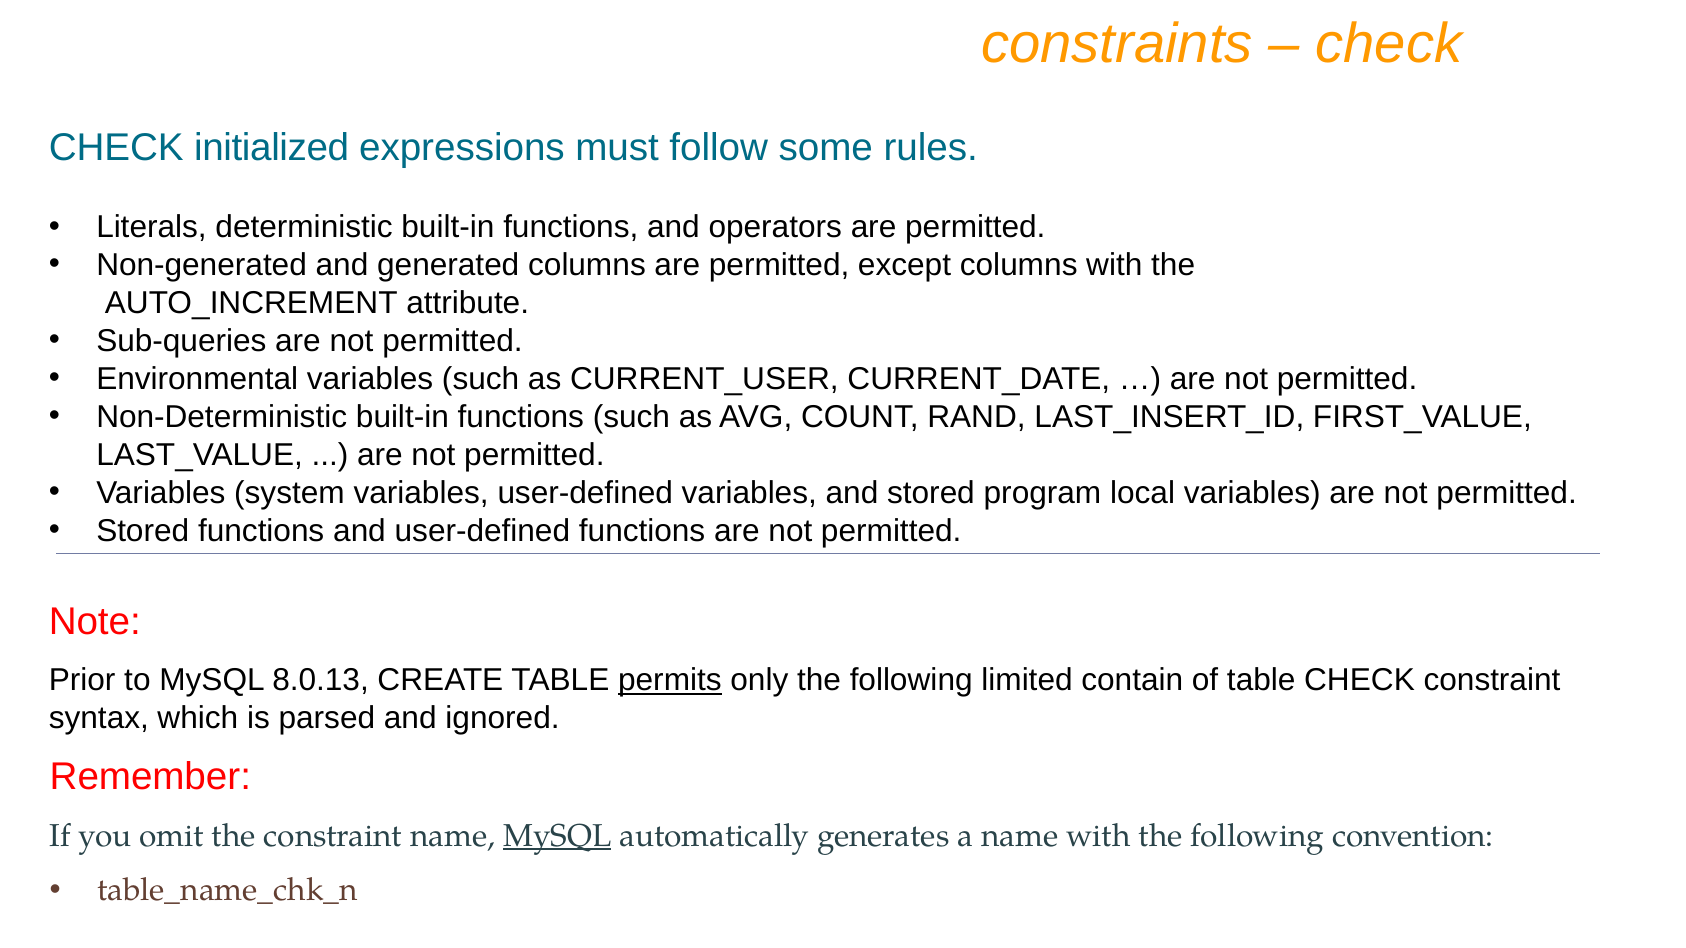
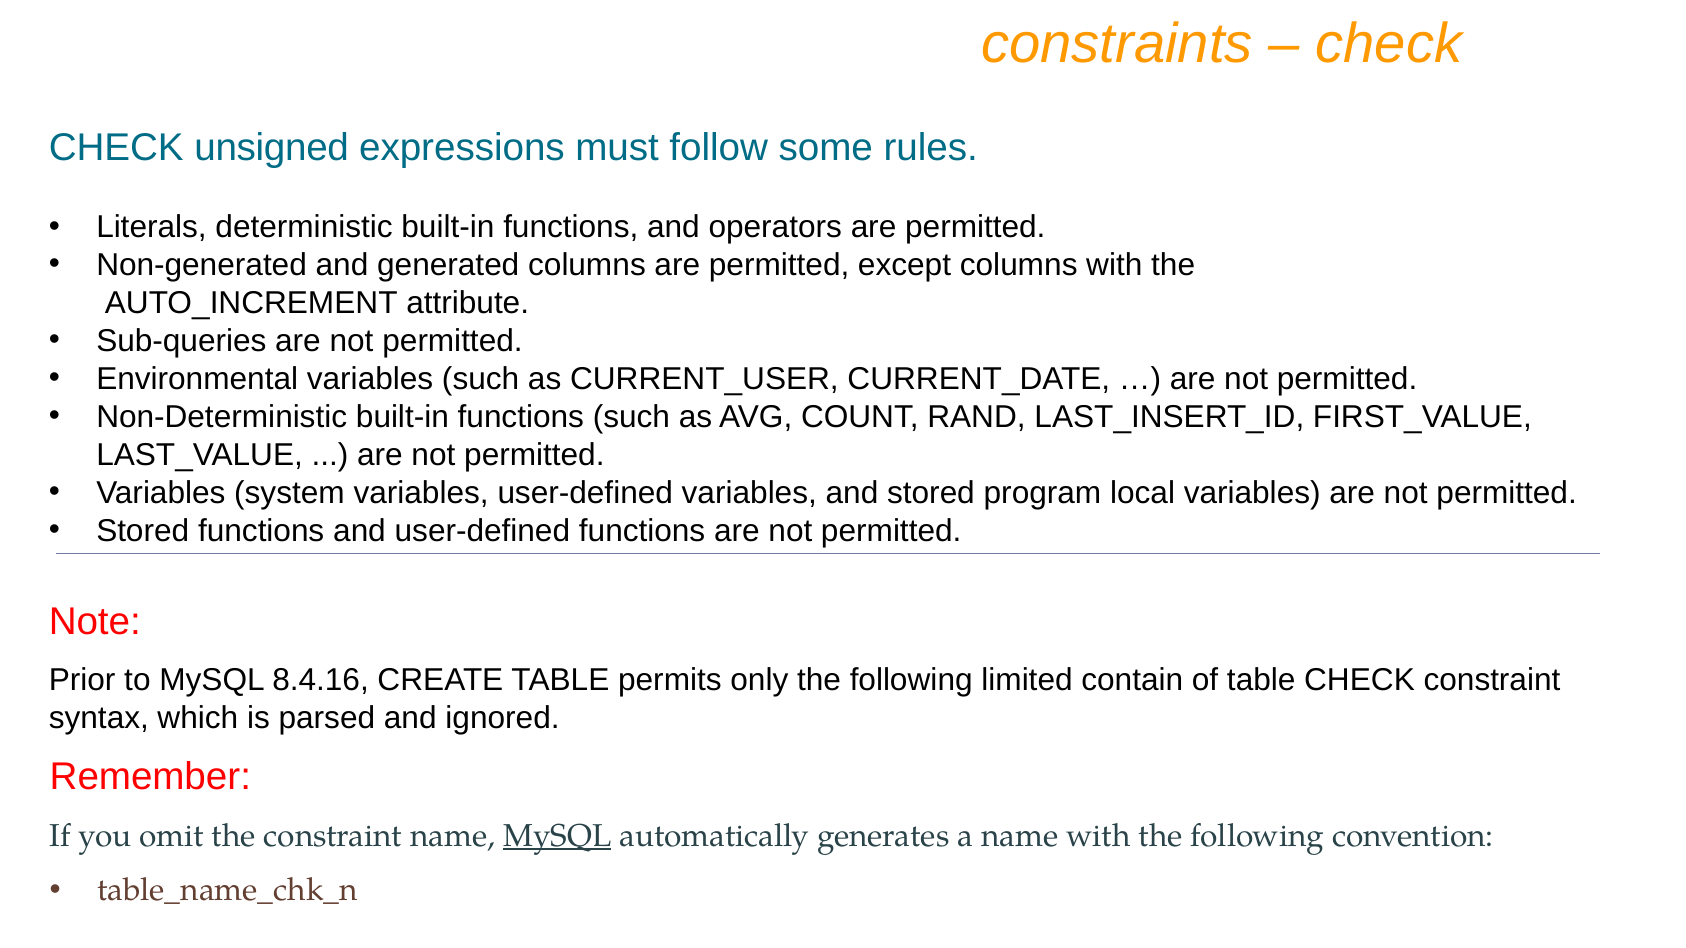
initialized: initialized -> unsigned
8.0.13: 8.0.13 -> 8.4.16
permits underline: present -> none
